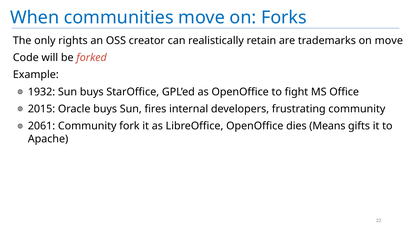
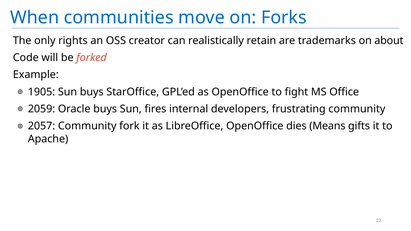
on move: move -> about
1932: 1932 -> 1905
2015: 2015 -> 2059
2061: 2061 -> 2057
